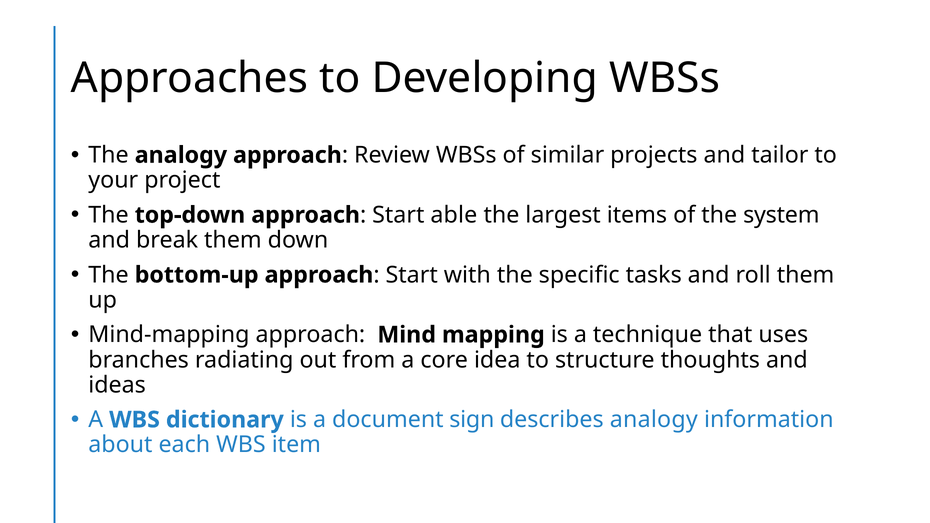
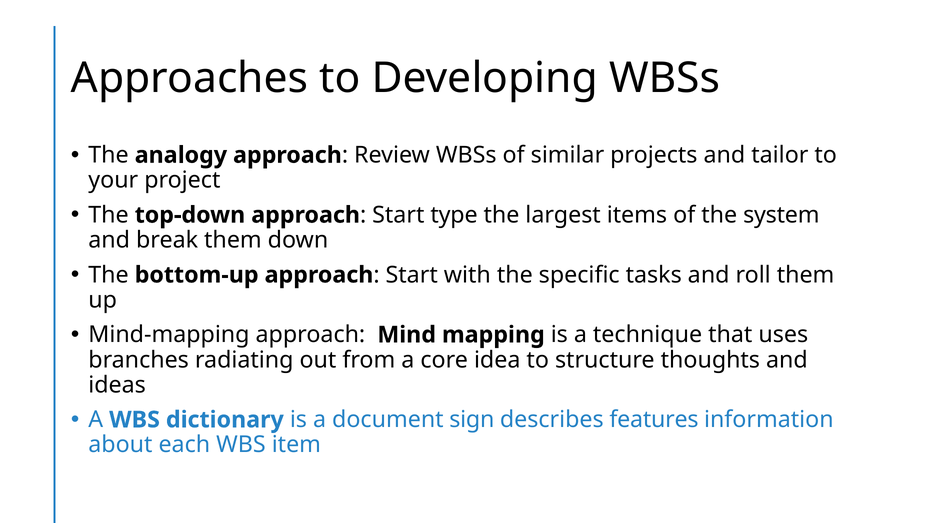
able: able -> type
describes analogy: analogy -> features
